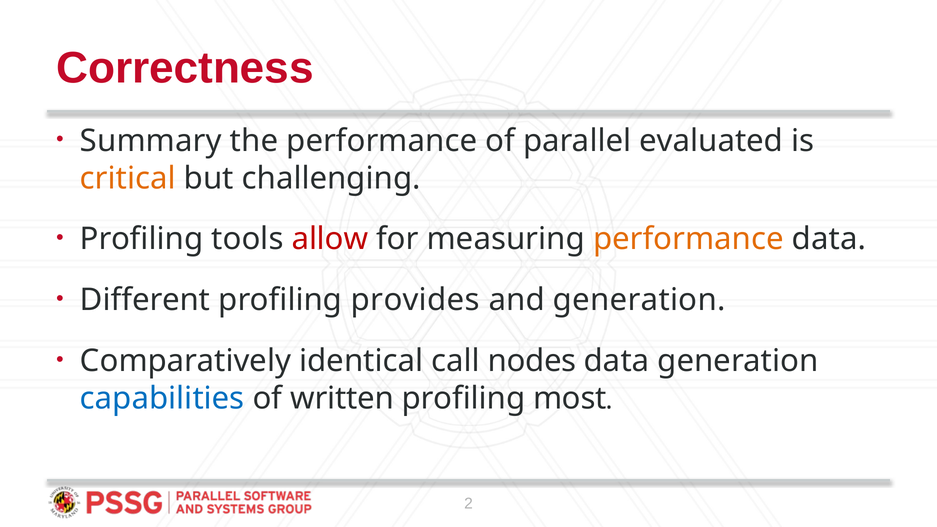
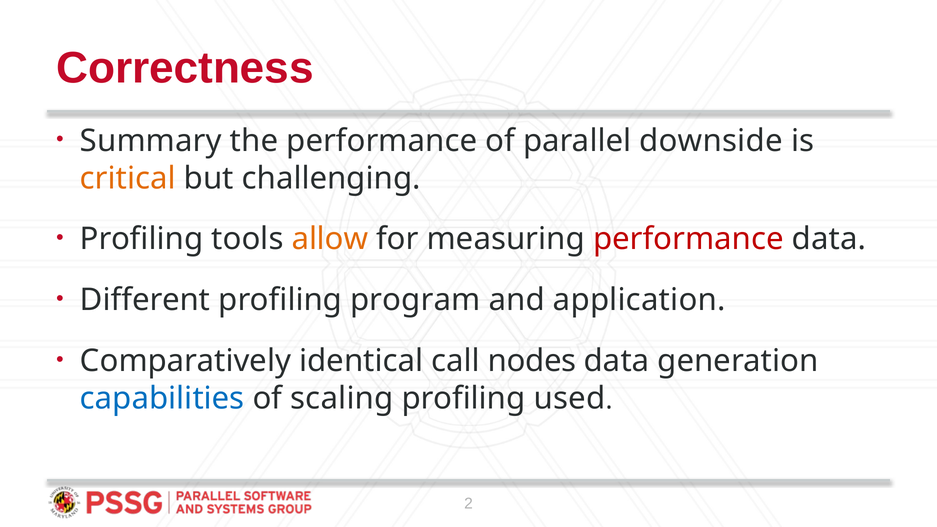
evaluated: evaluated -> downside
allow colour: red -> orange
performance at (688, 239) colour: orange -> red
provides: provides -> program
and generation: generation -> application
written: written -> scaling
most: most -> used
